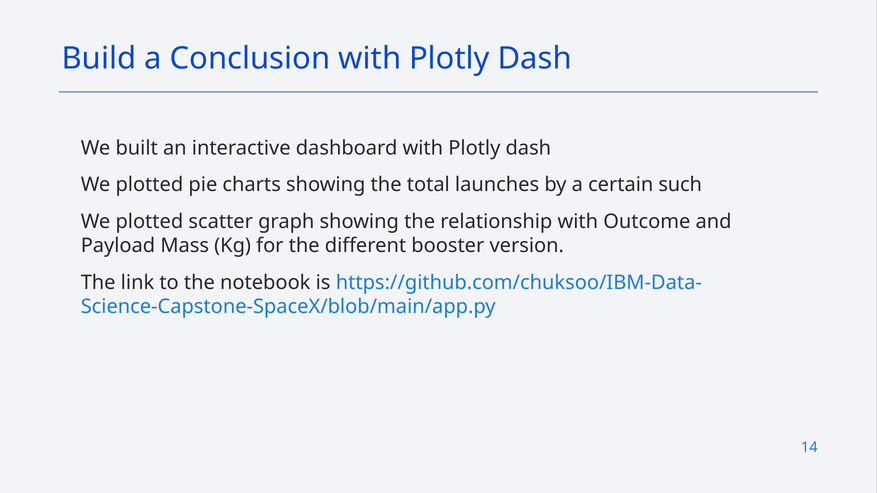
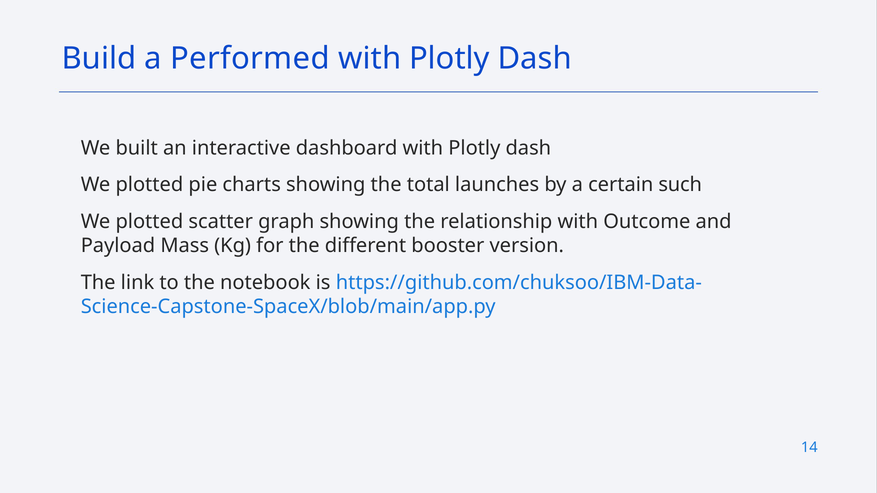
Conclusion: Conclusion -> Performed
